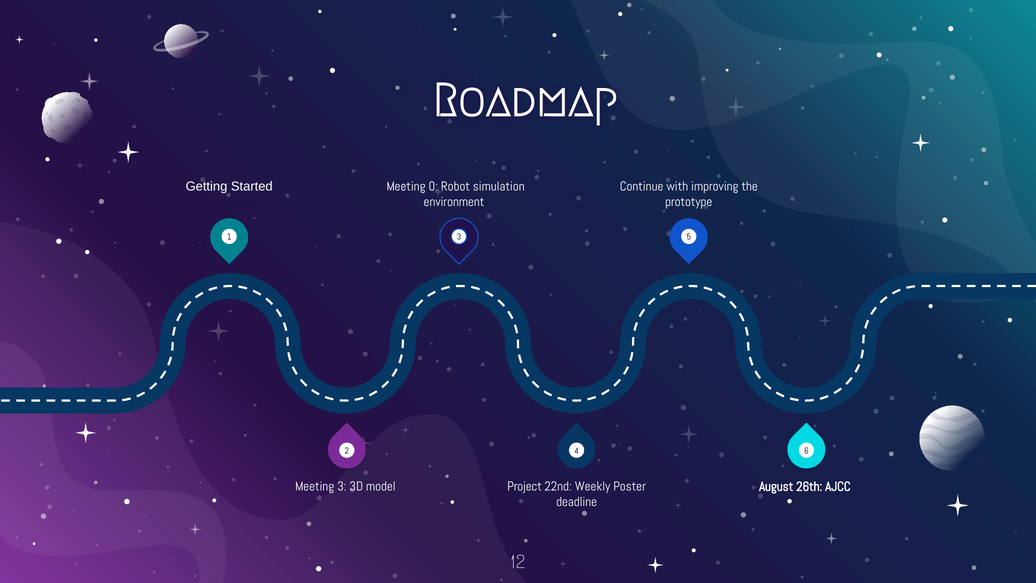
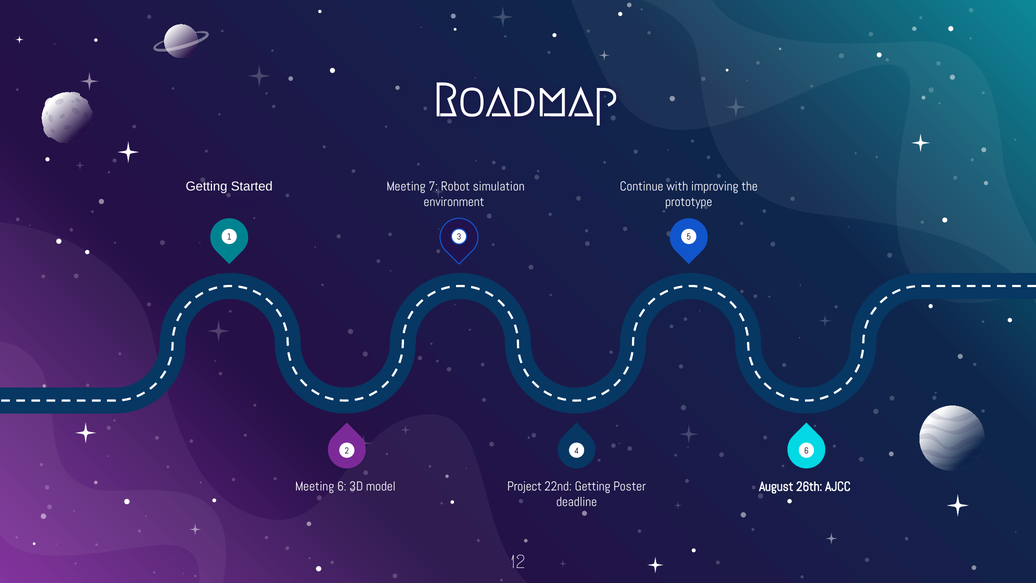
0: 0 -> 7
Meeting 3: 3 -> 6
22nd Weekly: Weekly -> Getting
